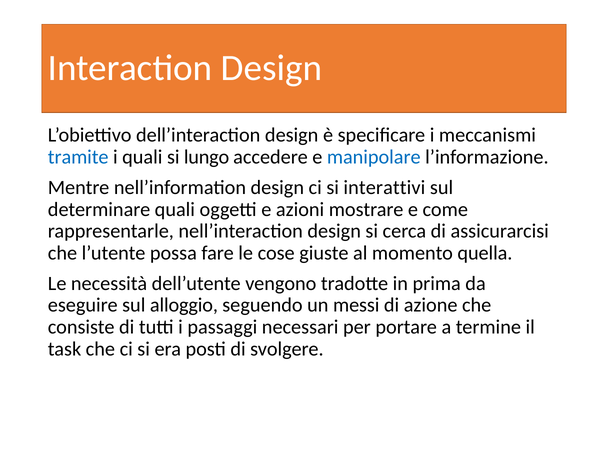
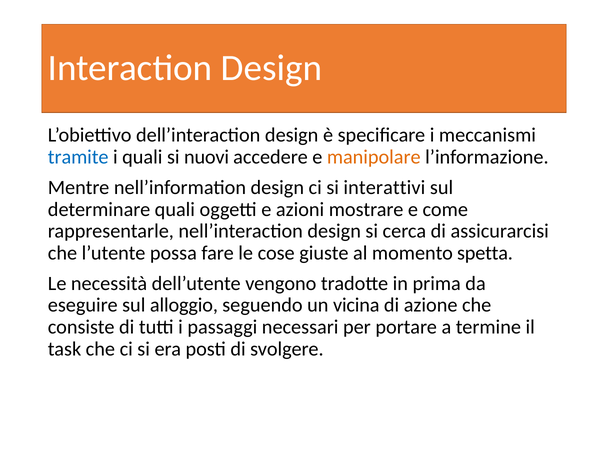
lungo: lungo -> nuovi
manipolare colour: blue -> orange
quella: quella -> spetta
messi: messi -> vicina
